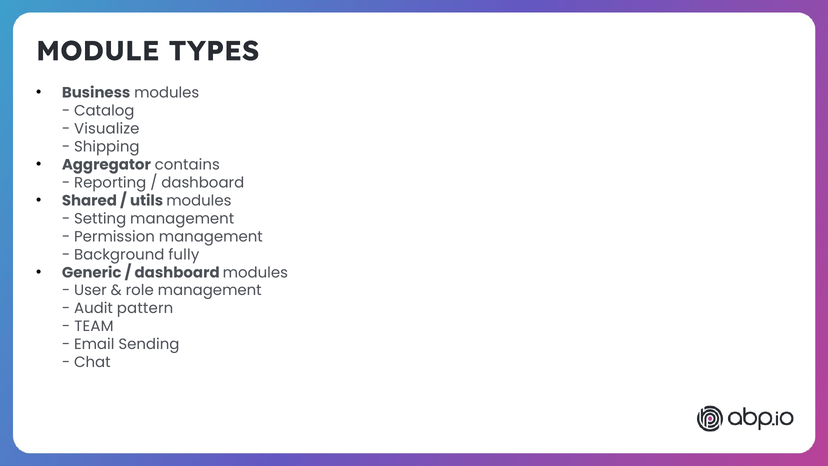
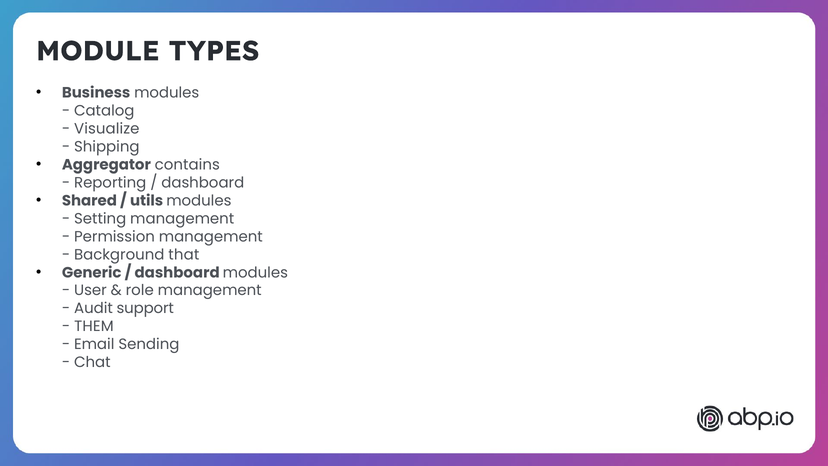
fully: fully -> that
pattern: pattern -> support
TEAM: TEAM -> THEM
